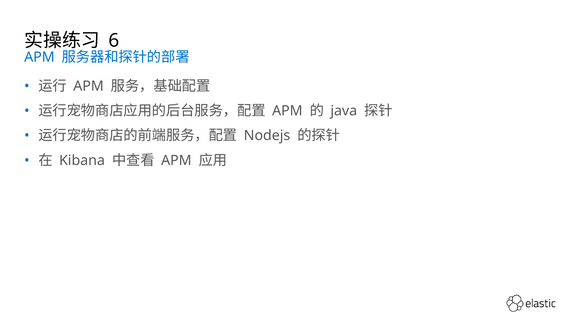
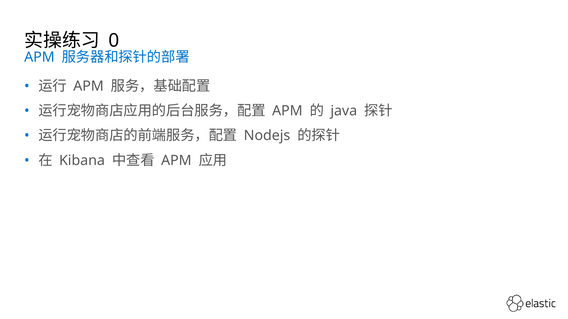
6: 6 -> 0
